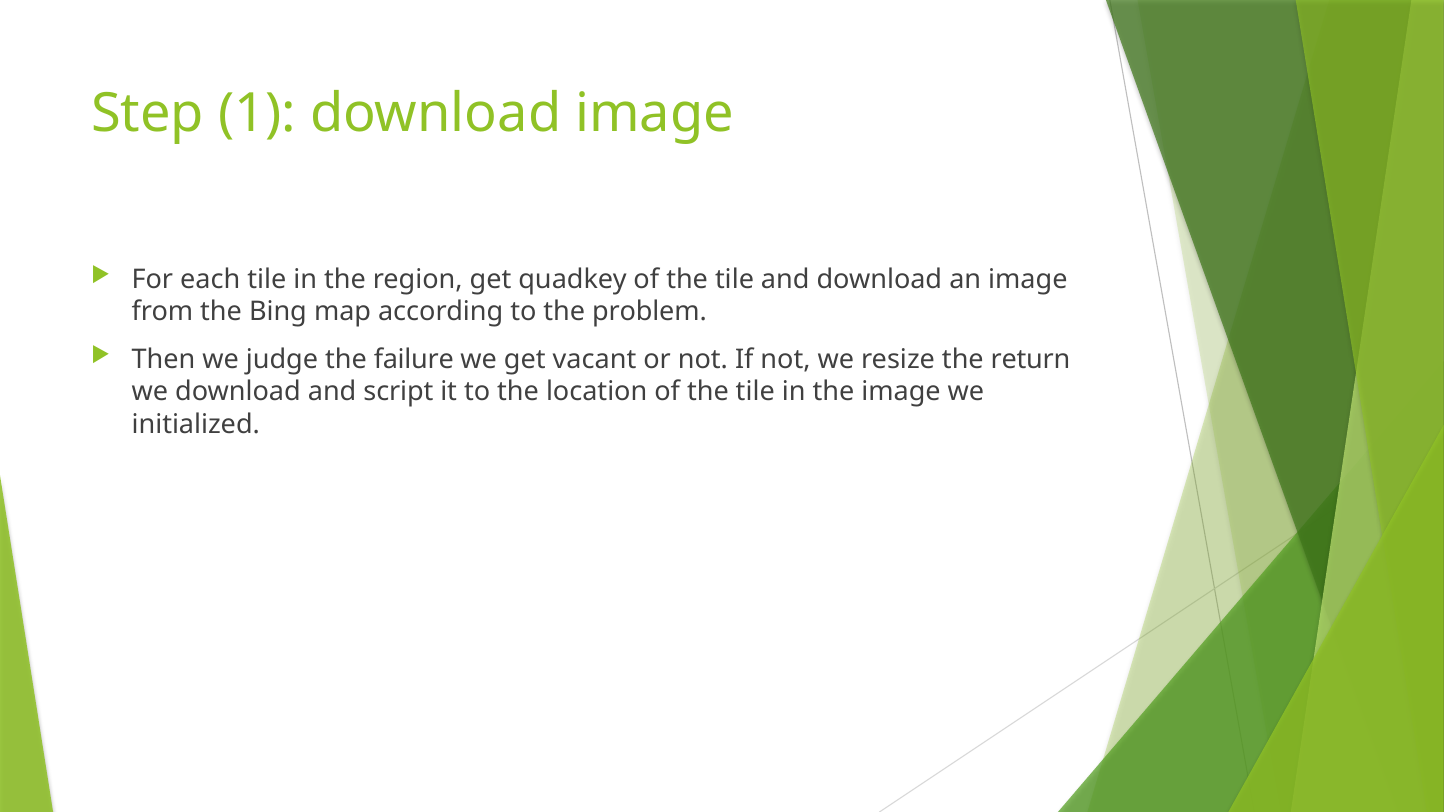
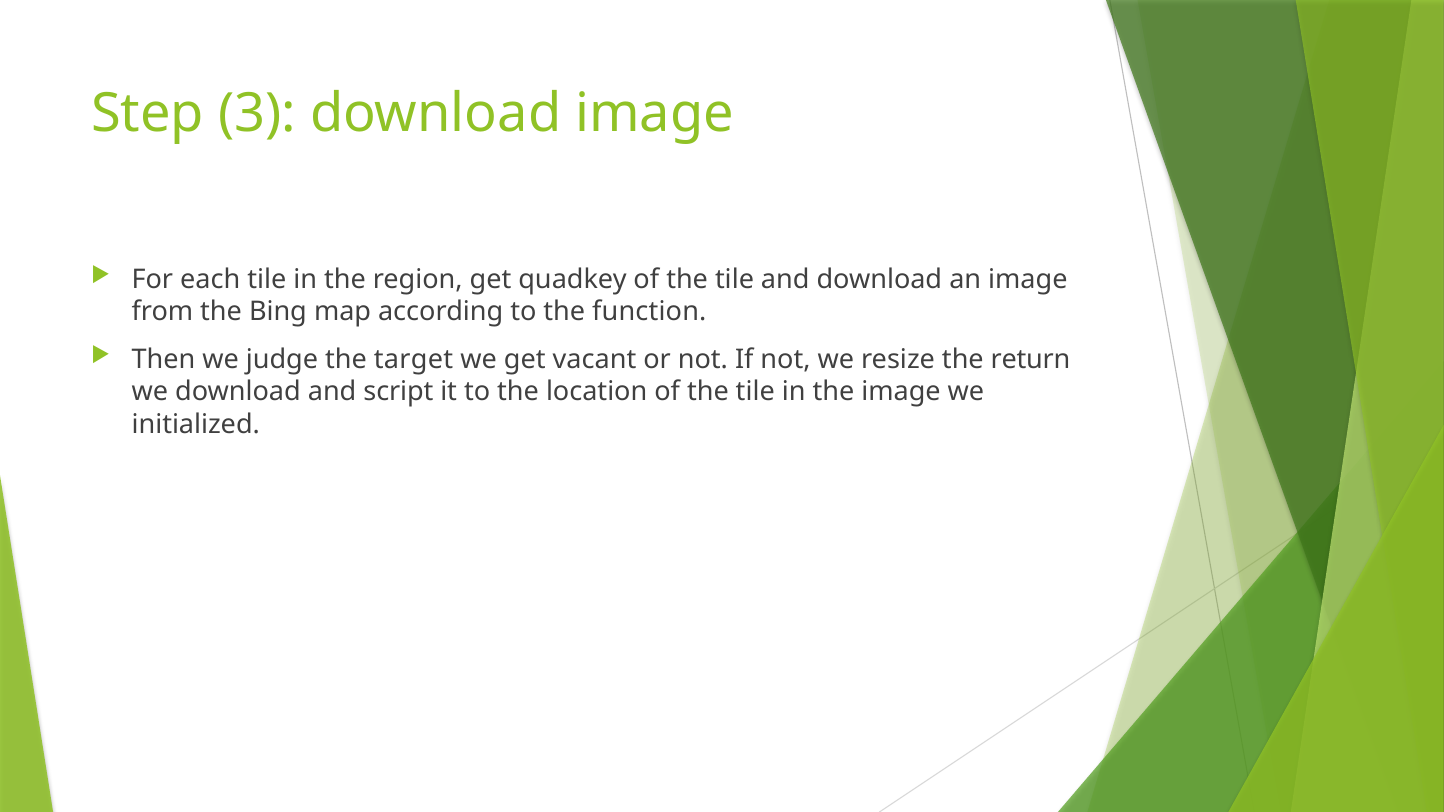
1: 1 -> 3
problem: problem -> function
failure: failure -> target
